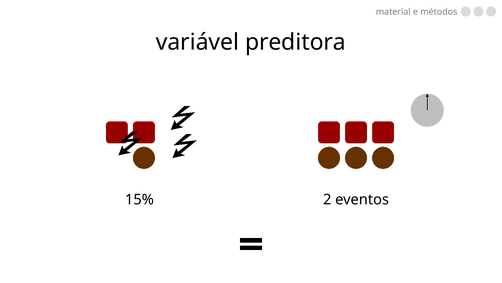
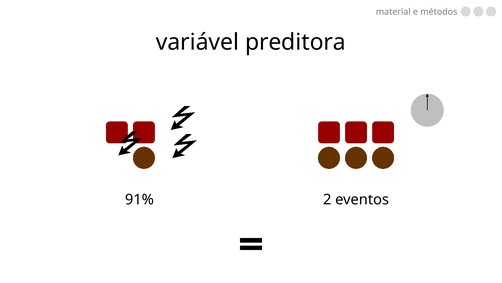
15%: 15% -> 91%
